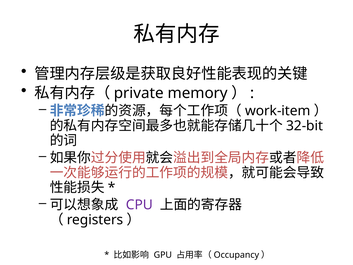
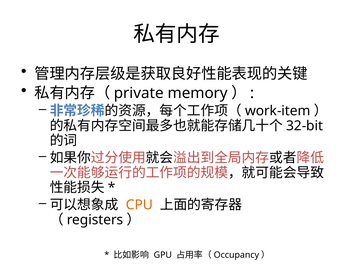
CPU colour: purple -> orange
